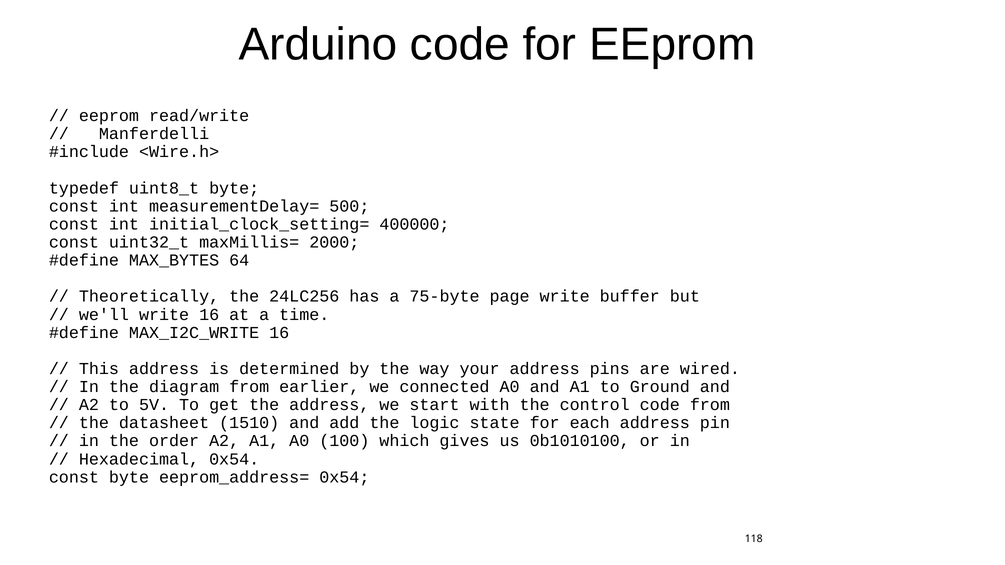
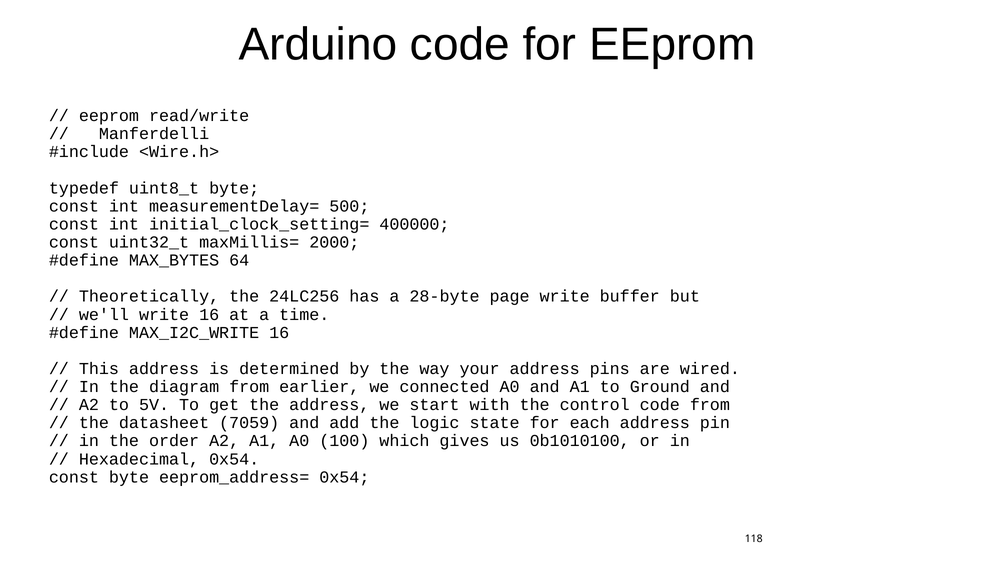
75-byte: 75-byte -> 28-byte
1510: 1510 -> 7059
